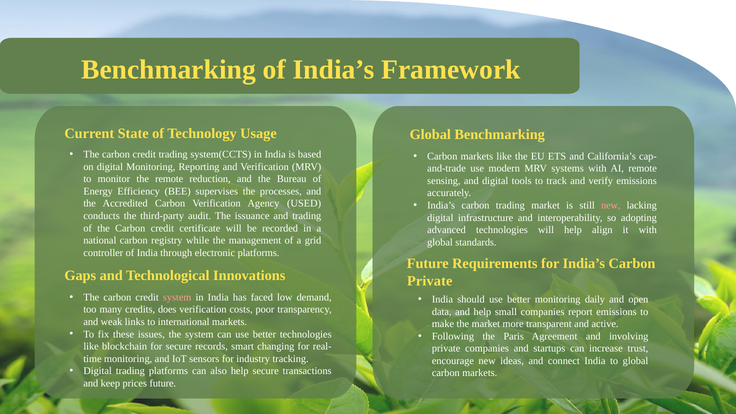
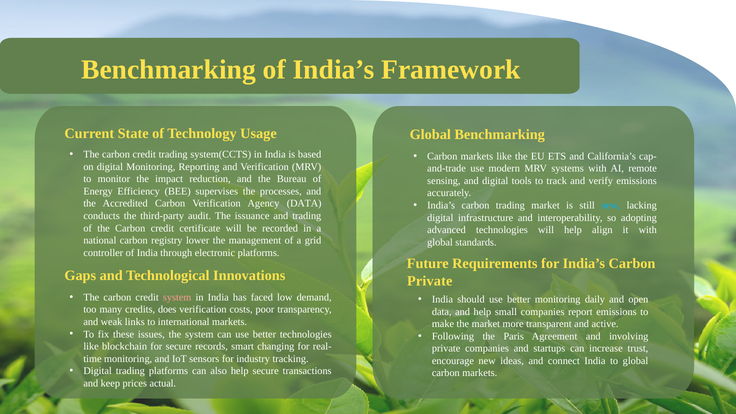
the remote: remote -> impact
Agency USED: USED -> DATA
new at (611, 205) colour: pink -> light blue
while: while -> lower
prices future: future -> actual
